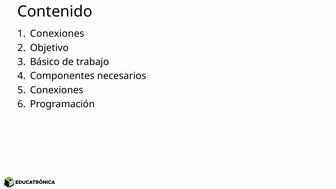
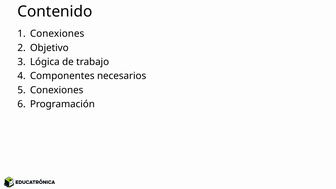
Básico: Básico -> Lógica
